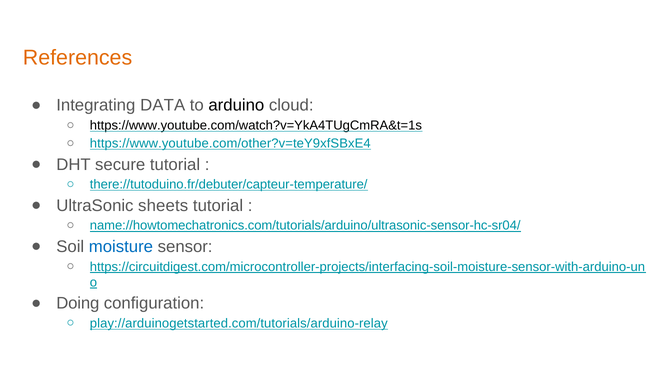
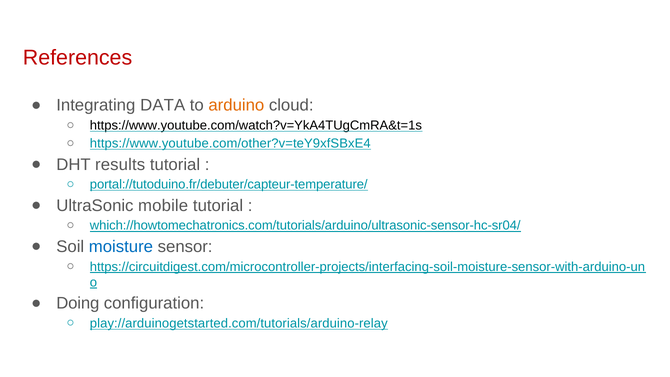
References colour: orange -> red
arduino colour: black -> orange
secure: secure -> results
there://tutoduino.fr/debuter/capteur-temperature/: there://tutoduino.fr/debuter/capteur-temperature/ -> portal://tutoduino.fr/debuter/capteur-temperature/
sheets: sheets -> mobile
name://howtomechatronics.com/tutorials/arduino/ultrasonic-sensor-hc-sr04/: name://howtomechatronics.com/tutorials/arduino/ultrasonic-sensor-hc-sr04/ -> which://howtomechatronics.com/tutorials/arduino/ultrasonic-sensor-hc-sr04/
